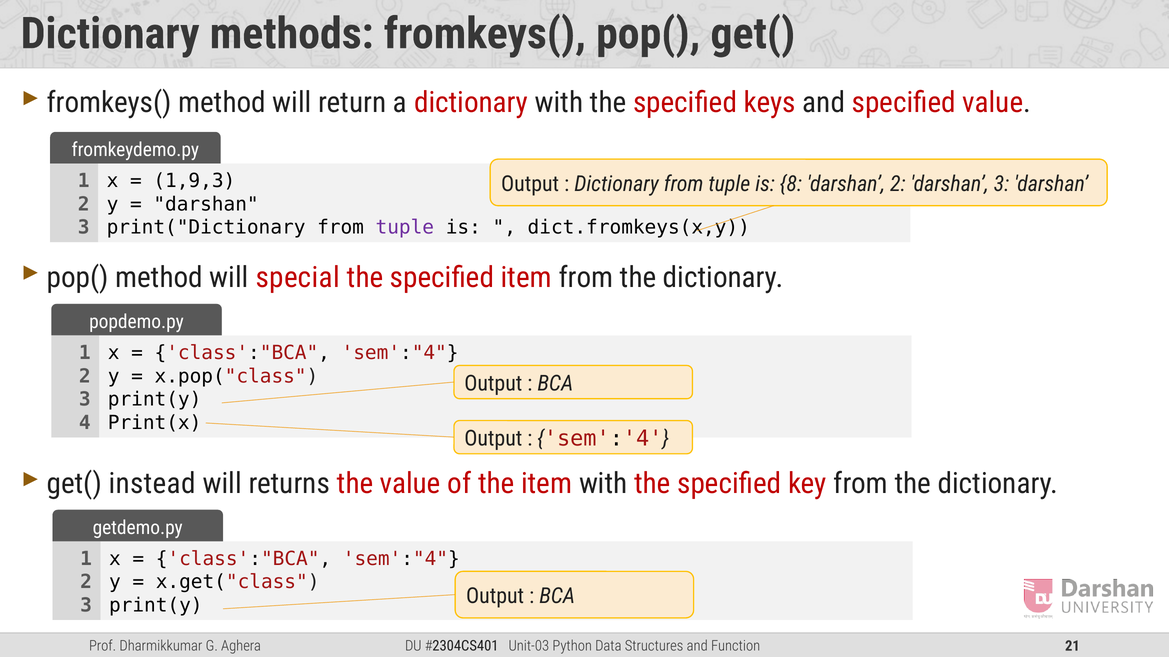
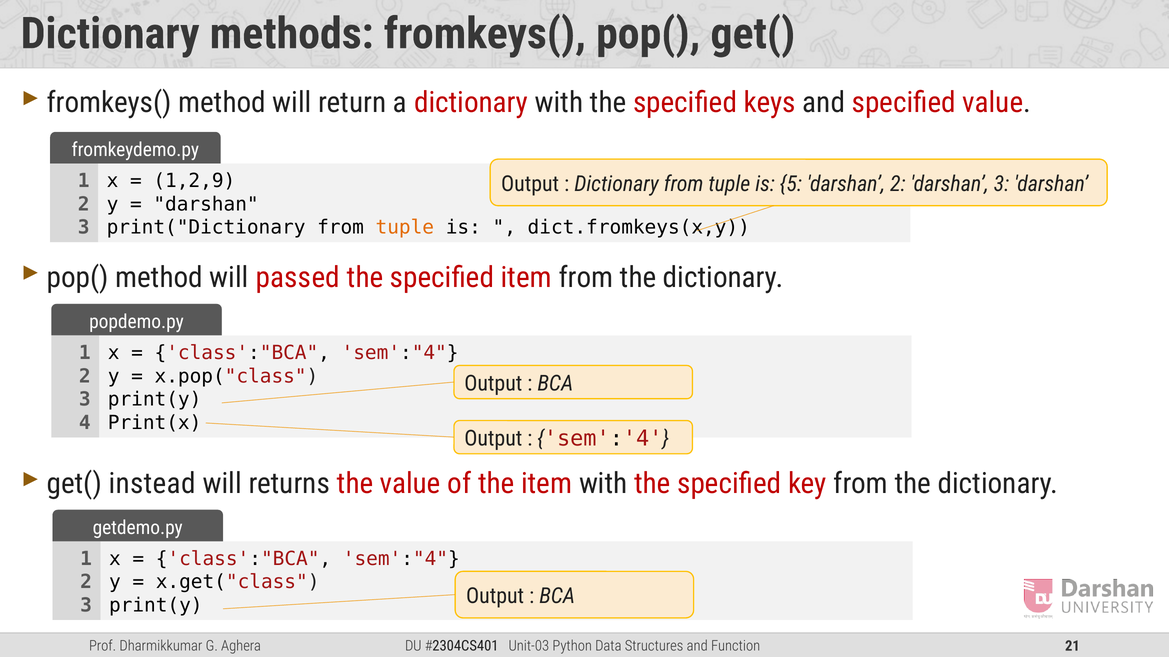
1,9,3: 1,9,3 -> 1,2,9
8: 8 -> 5
tuple at (405, 228) colour: purple -> orange
special: special -> passed
